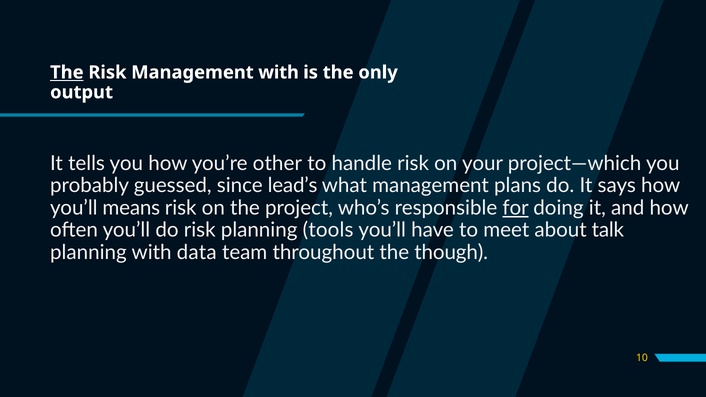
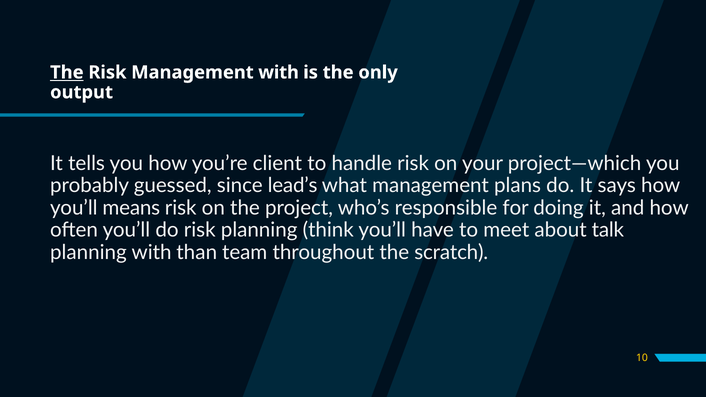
other: other -> client
for underline: present -> none
tools: tools -> think
data: data -> than
though: though -> scratch
